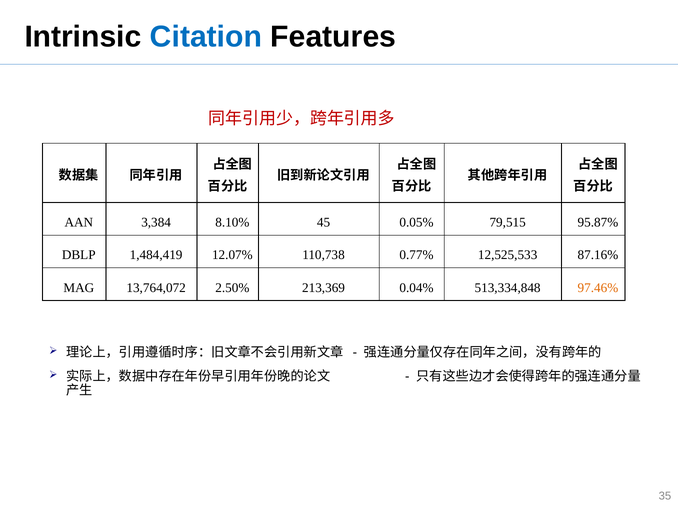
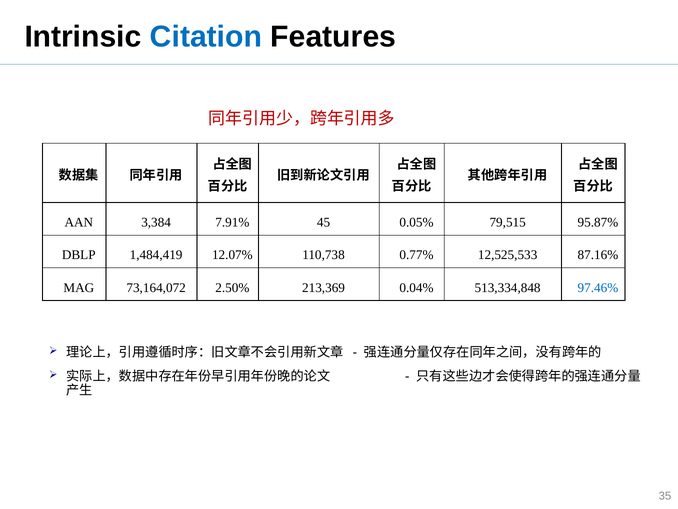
8.10%: 8.10% -> 7.91%
13,764,072: 13,764,072 -> 73,164,072
97.46% colour: orange -> blue
